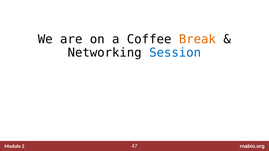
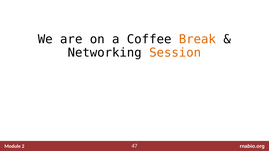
Session colour: blue -> orange
